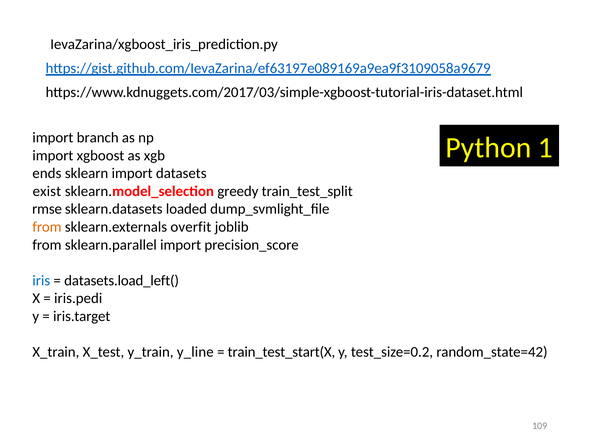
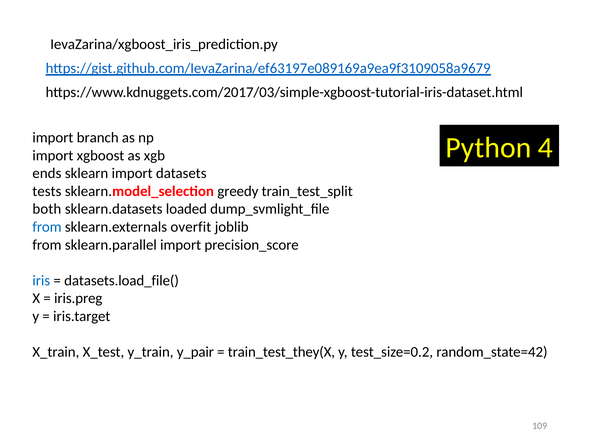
1: 1 -> 4
exist: exist -> tests
rmse: rmse -> both
from at (47, 227) colour: orange -> blue
datasets.load_left(: datasets.load_left( -> datasets.load_file(
iris.pedi: iris.pedi -> iris.preg
y_line: y_line -> y_pair
train_test_start(X: train_test_start(X -> train_test_they(X
